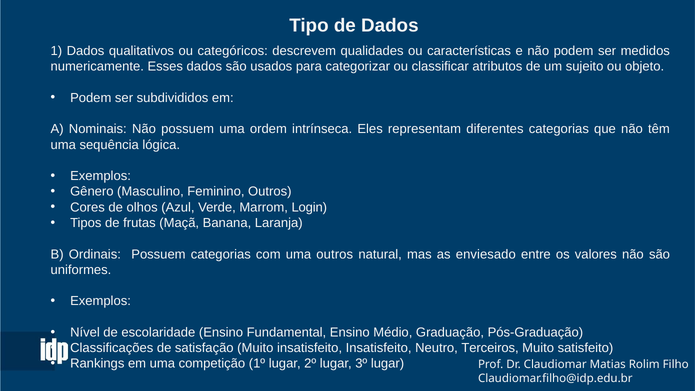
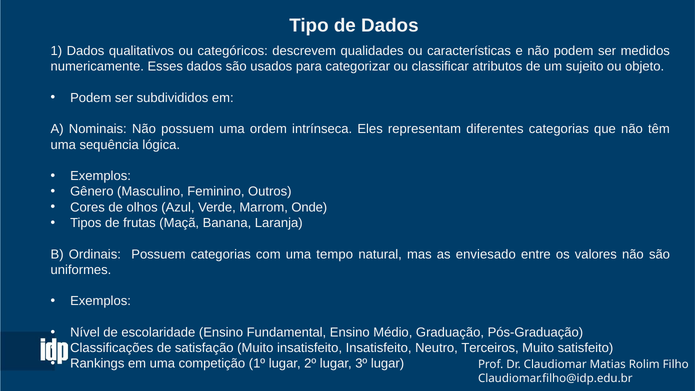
Login: Login -> Onde
uma outros: outros -> tempo
